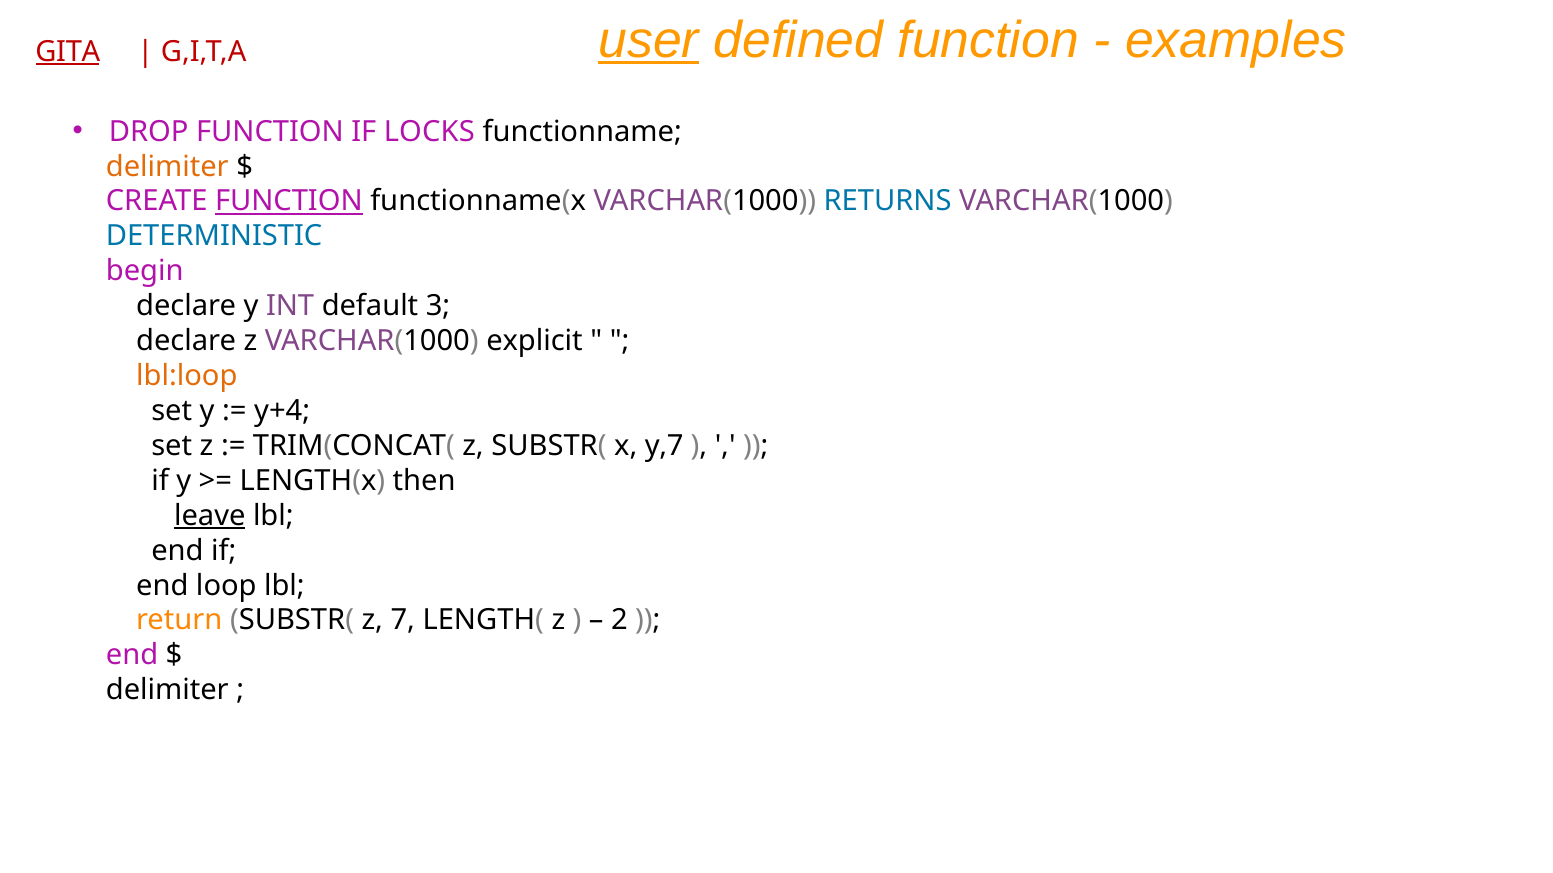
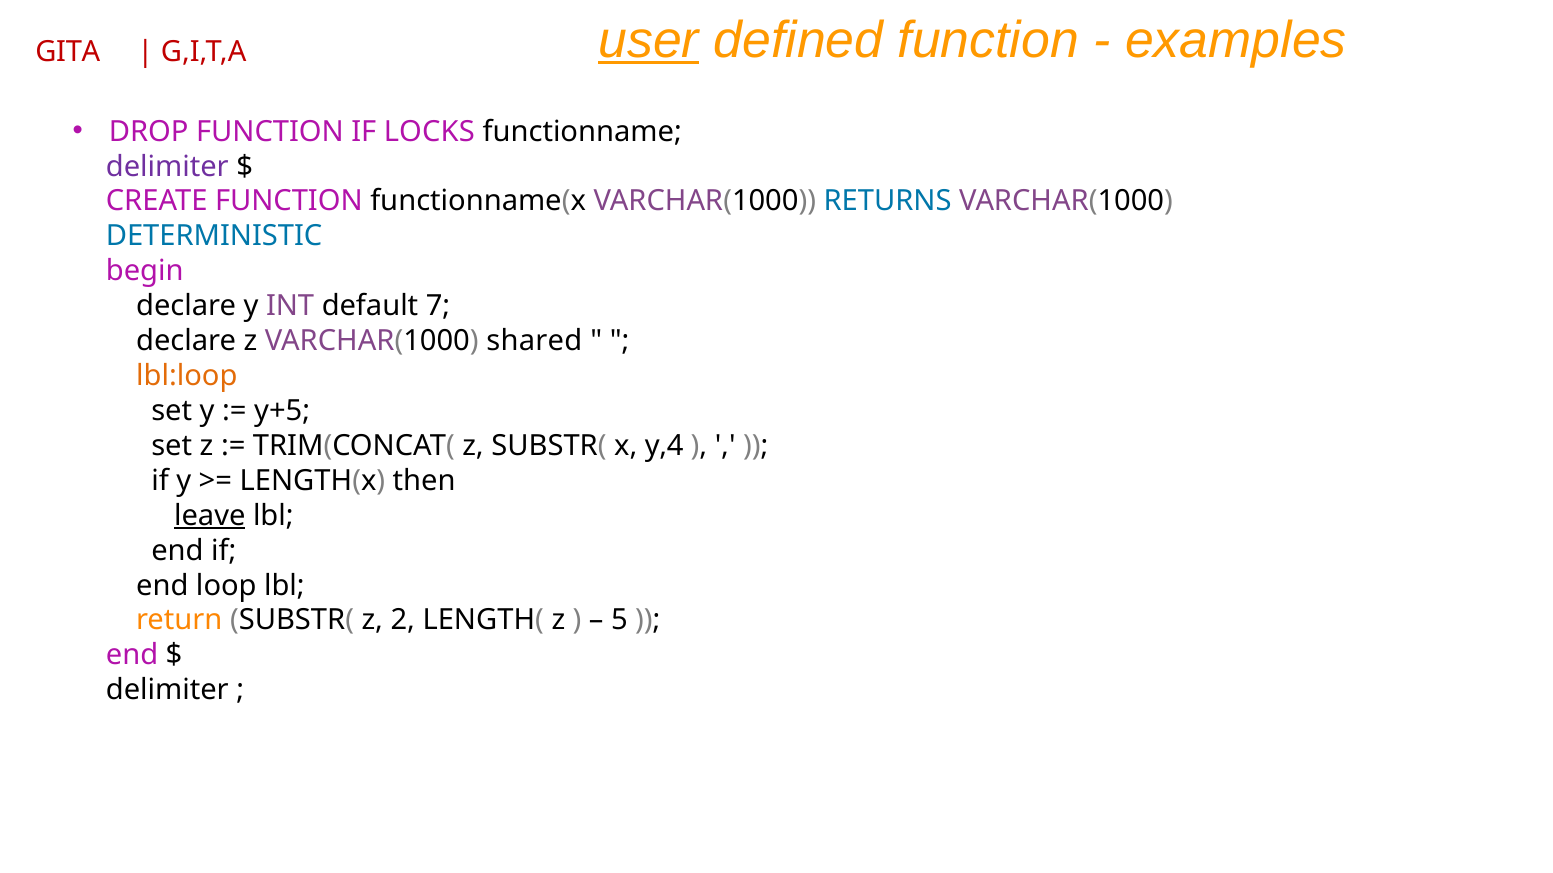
GITA underline: present -> none
delimiter at (167, 167) colour: orange -> purple
FUNCTION at (289, 201) underline: present -> none
3: 3 -> 7
explicit: explicit -> shared
y+4: y+4 -> y+5
y,7: y,7 -> y,4
7: 7 -> 2
2: 2 -> 5
